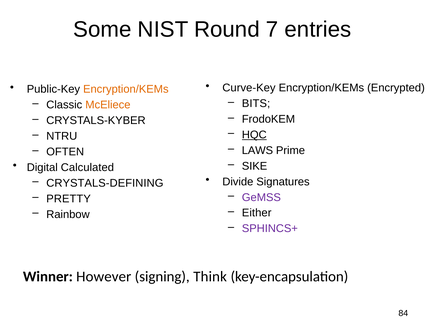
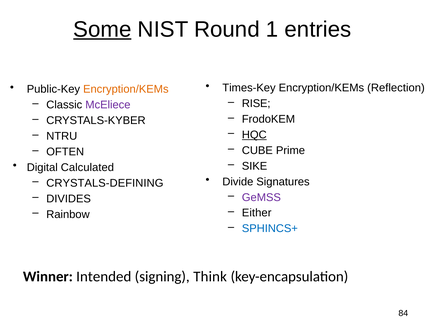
Some underline: none -> present
7: 7 -> 1
Curve-Key: Curve-Key -> Times-Key
Encrypted: Encrypted -> Reflection
BITS: BITS -> RISE
McEliece colour: orange -> purple
LAWS: LAWS -> CUBE
PRETTY: PRETTY -> DIVIDES
SPHINCS+ colour: purple -> blue
However: However -> Intended
